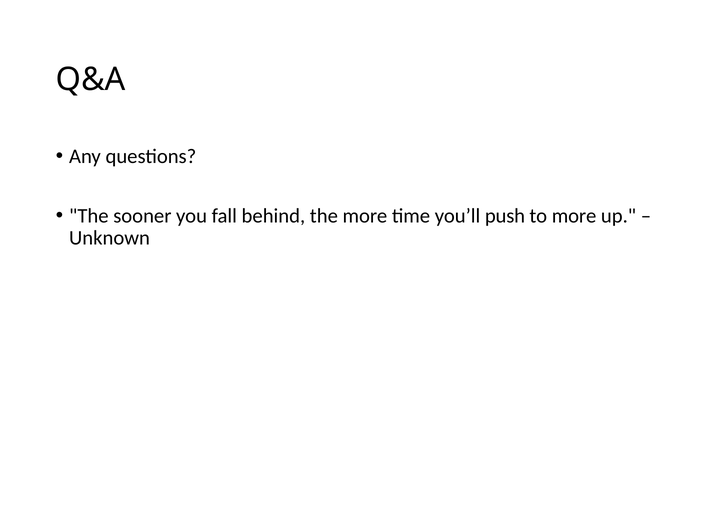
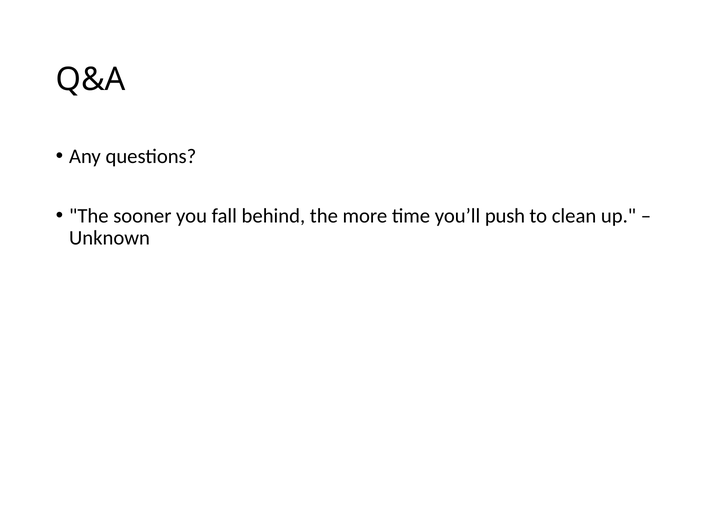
to more: more -> clean
